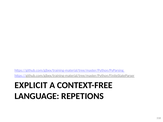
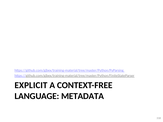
REPETIONS: REPETIONS -> METADATA
